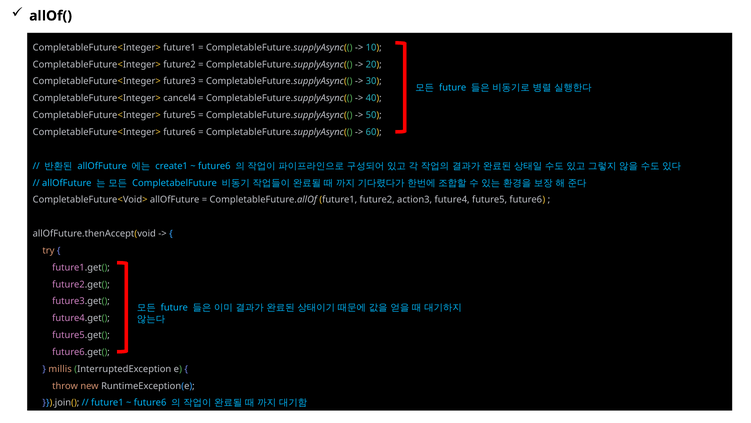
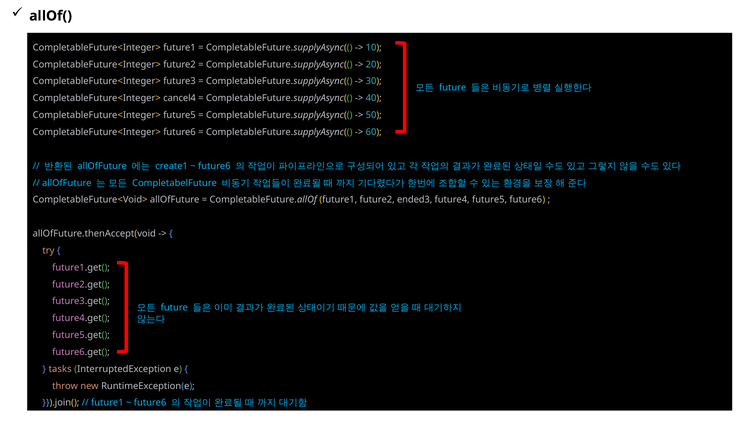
action3: action3 -> ended3
millis: millis -> tasks
